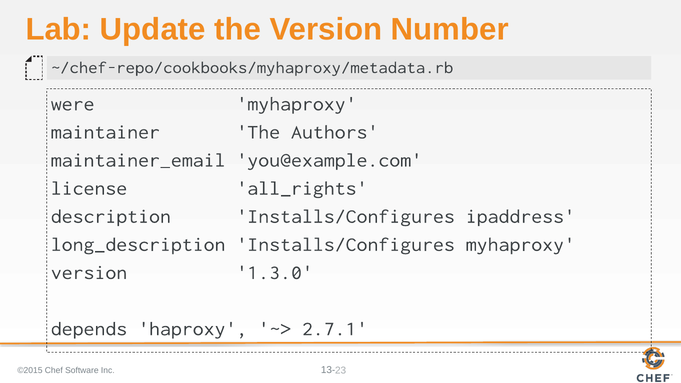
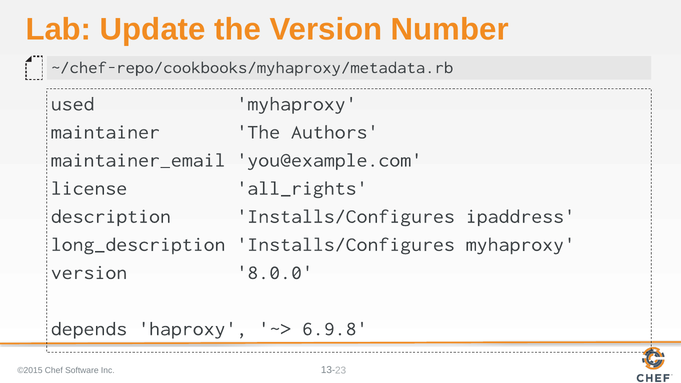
were: were -> used
1.3.0: 1.3.0 -> 8.0.0
2.7.1: 2.7.1 -> 6.9.8
